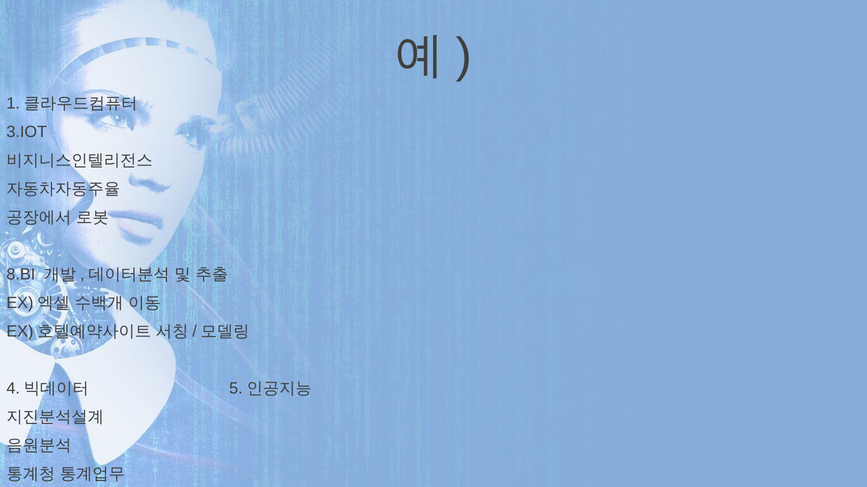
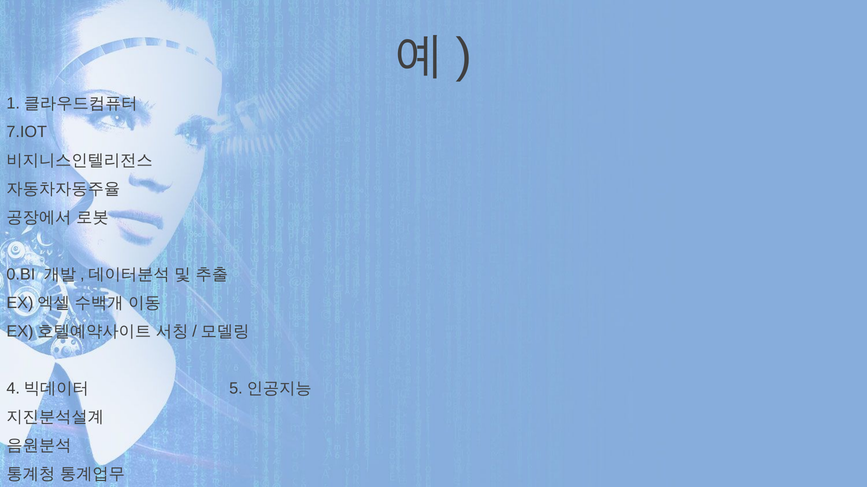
3.IOT: 3.IOT -> 7.IOT
8.BI: 8.BI -> 0.BI
